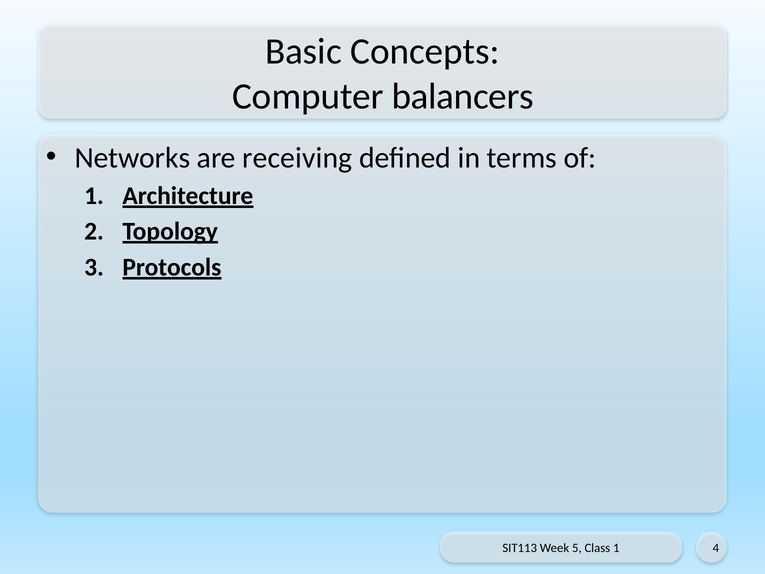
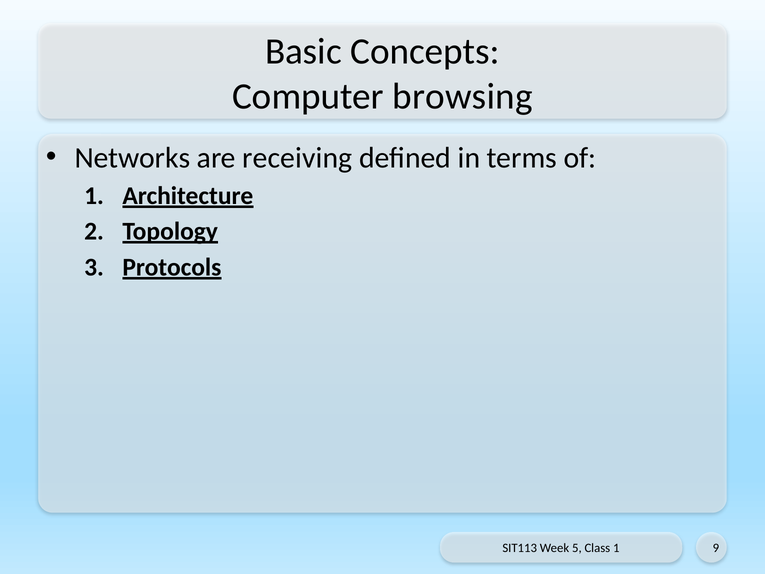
balancers: balancers -> browsing
4: 4 -> 9
